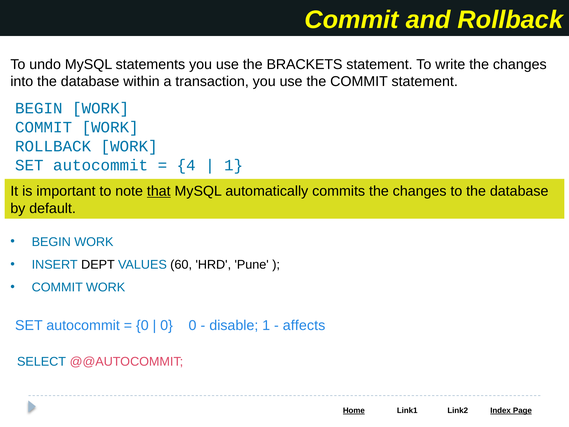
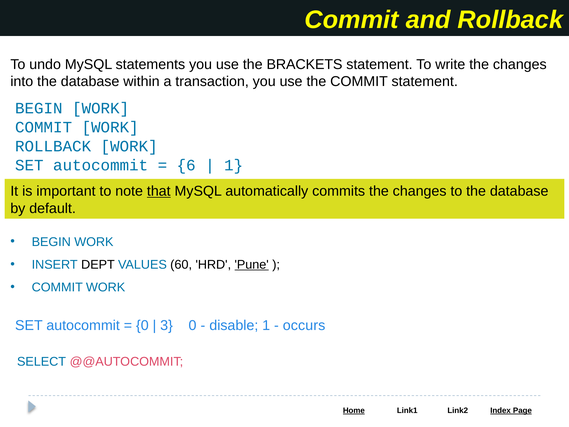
4: 4 -> 6
Pune underline: none -> present
0 at (167, 325): 0 -> 3
affects: affects -> occurs
